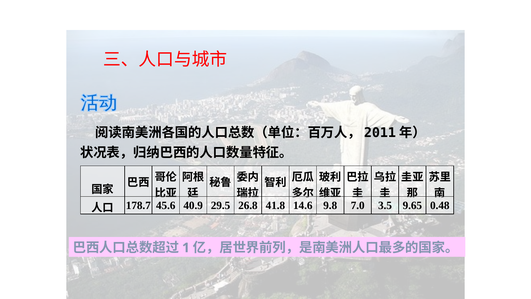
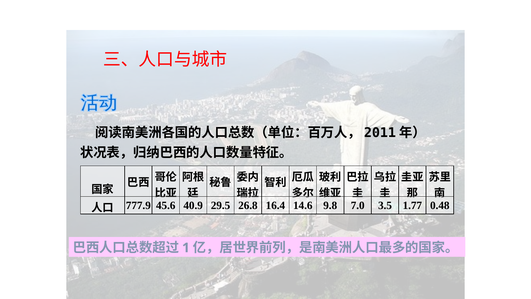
178.7: 178.7 -> 777.9
41.8: 41.8 -> 16.4
9.65: 9.65 -> 1.77
